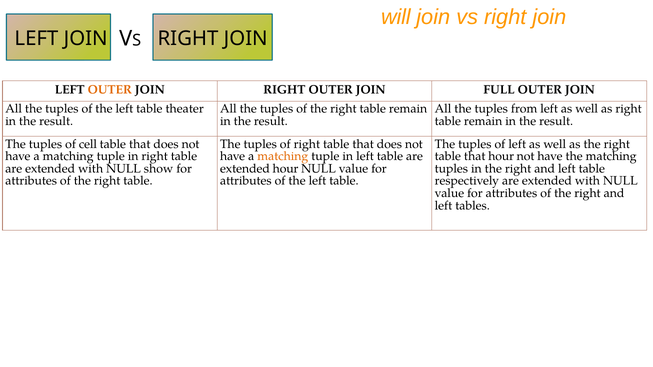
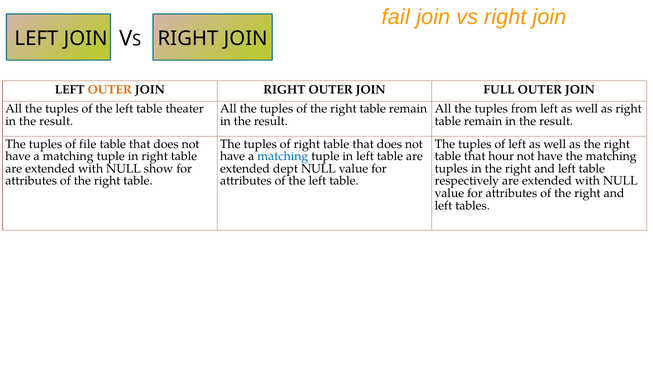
will: will -> fail
cell: cell -> file
matching at (283, 156) colour: orange -> blue
extended hour: hour -> dept
